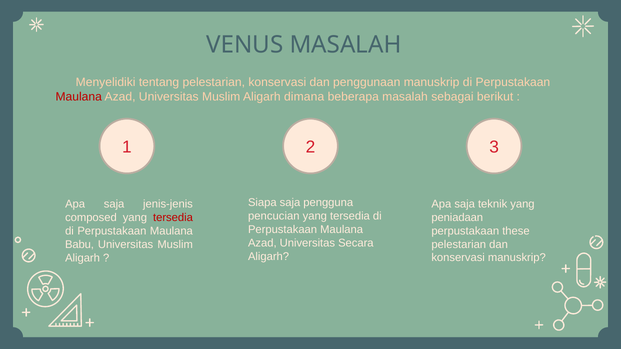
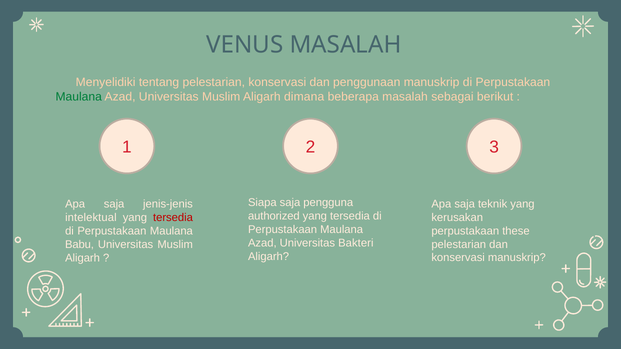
Maulana at (79, 97) colour: red -> green
pencucian: pencucian -> authorized
peniadaan: peniadaan -> kerusakan
composed: composed -> intelektual
Secara: Secara -> Bakteri
